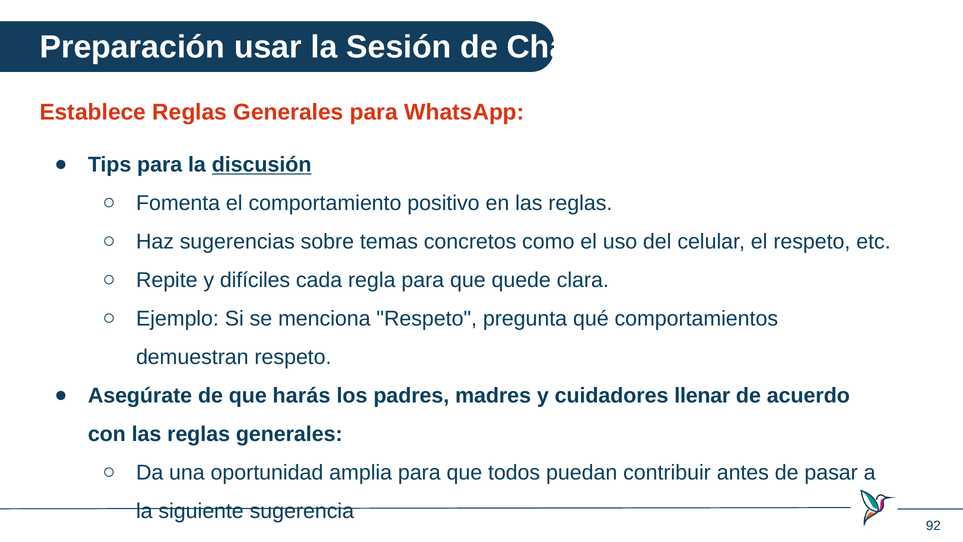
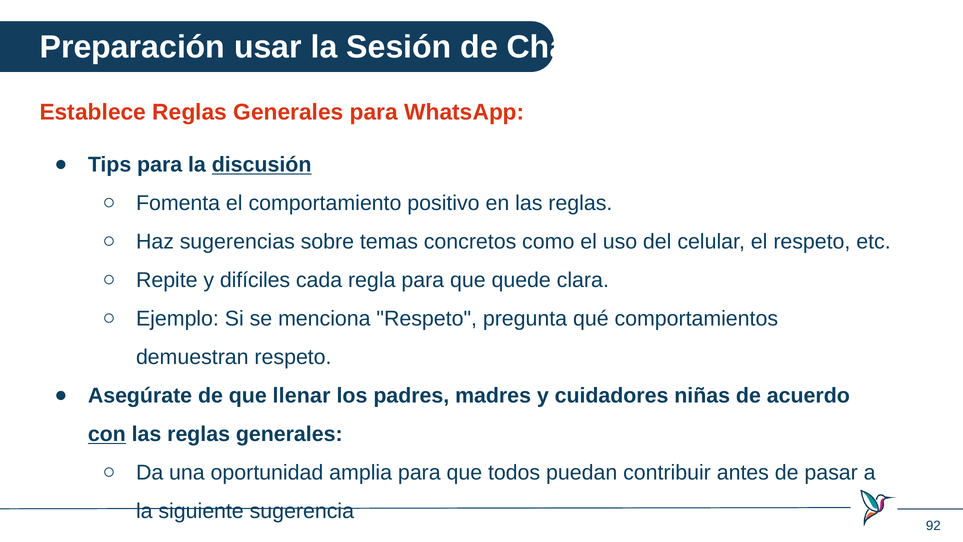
harás: harás -> llenar
llenar: llenar -> niñas
con underline: none -> present
